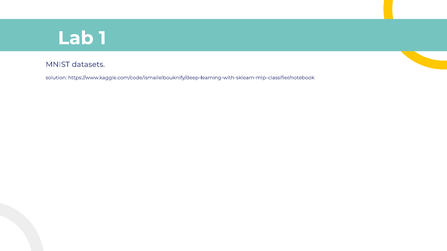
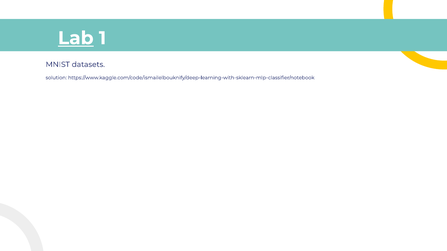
Lab underline: none -> present
